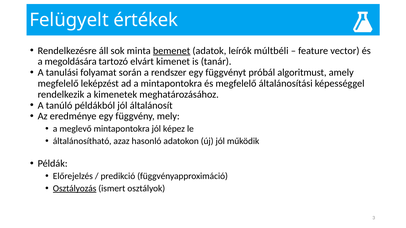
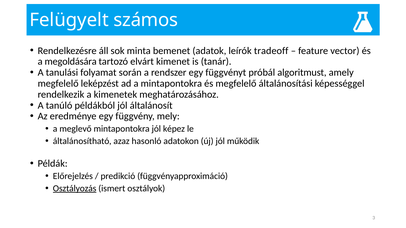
értékek: értékek -> számos
bemenet underline: present -> none
múltbéli: múltbéli -> tradeoff
